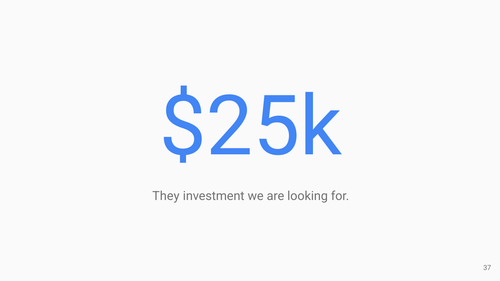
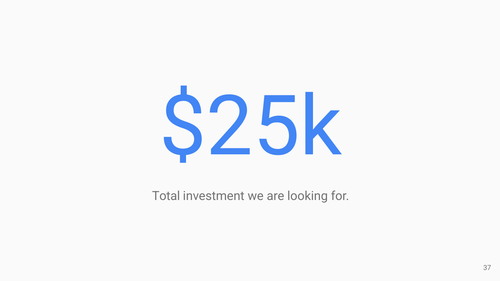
They: They -> Total
